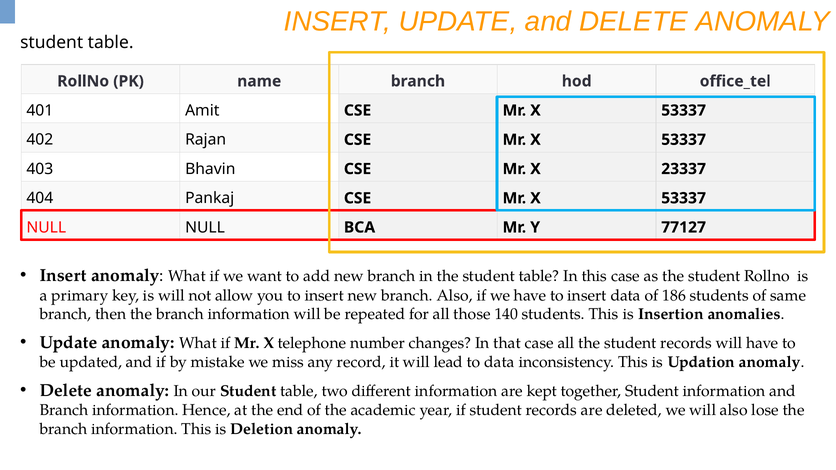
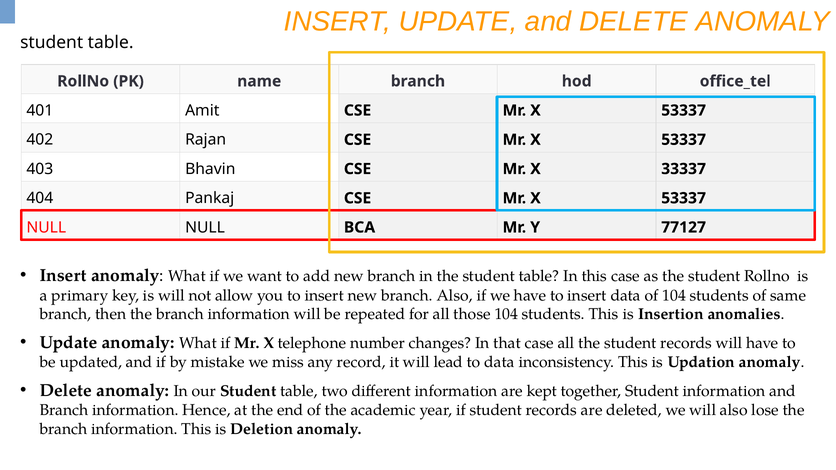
23337: 23337 -> 33337
of 186: 186 -> 104
those 140: 140 -> 104
